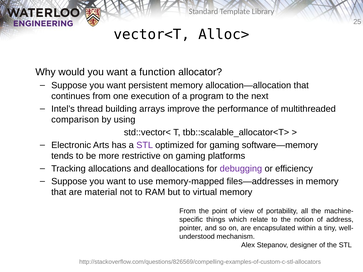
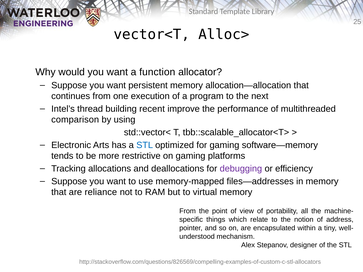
arrays: arrays -> recent
STL at (145, 145) colour: purple -> blue
material: material -> reliance
